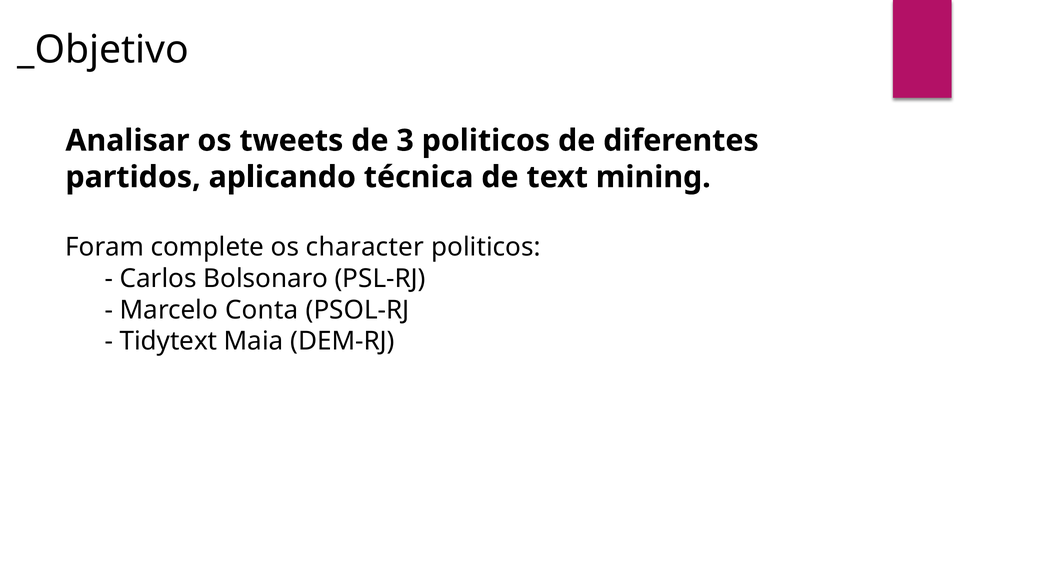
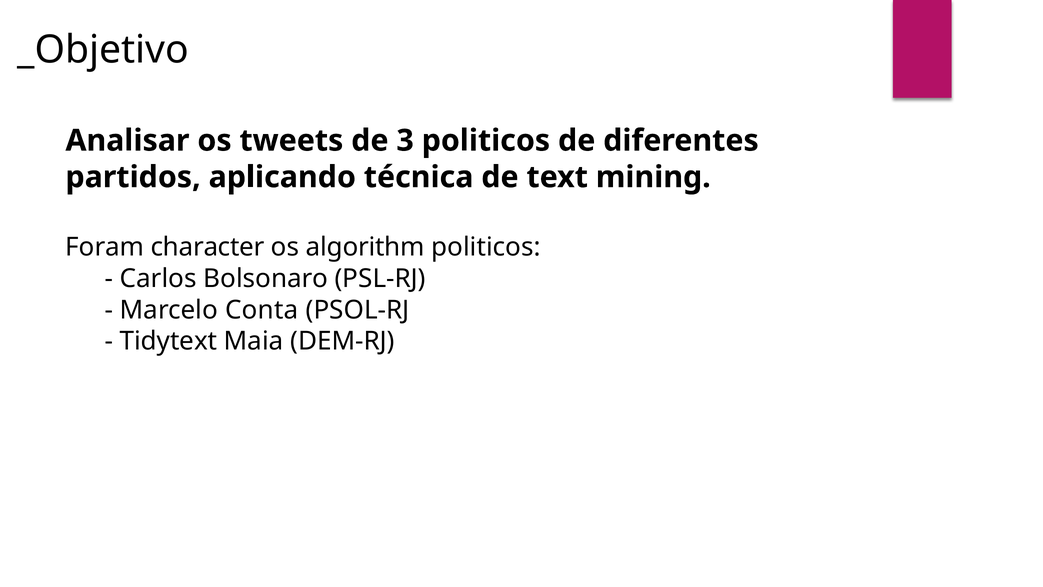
complete: complete -> character
character: character -> algorithm
